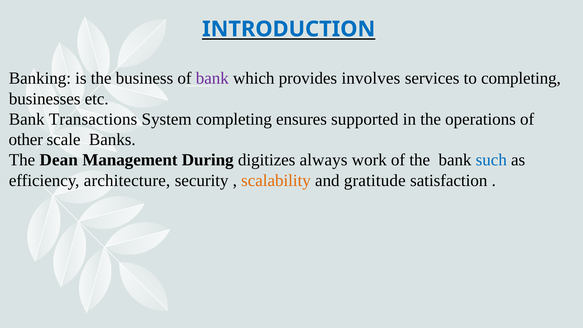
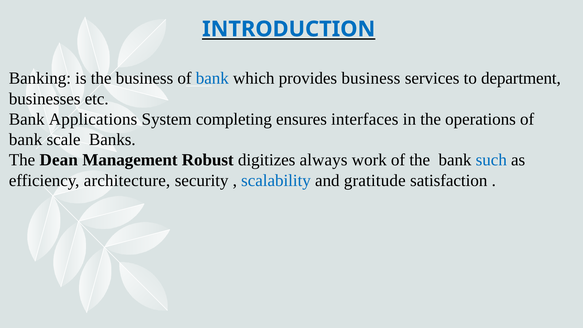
bank at (212, 78) colour: purple -> blue
provides involves: involves -> business
to completing: completing -> department
Transactions: Transactions -> Applications
supported: supported -> interfaces
other at (26, 140): other -> bank
During: During -> Robust
scalability colour: orange -> blue
